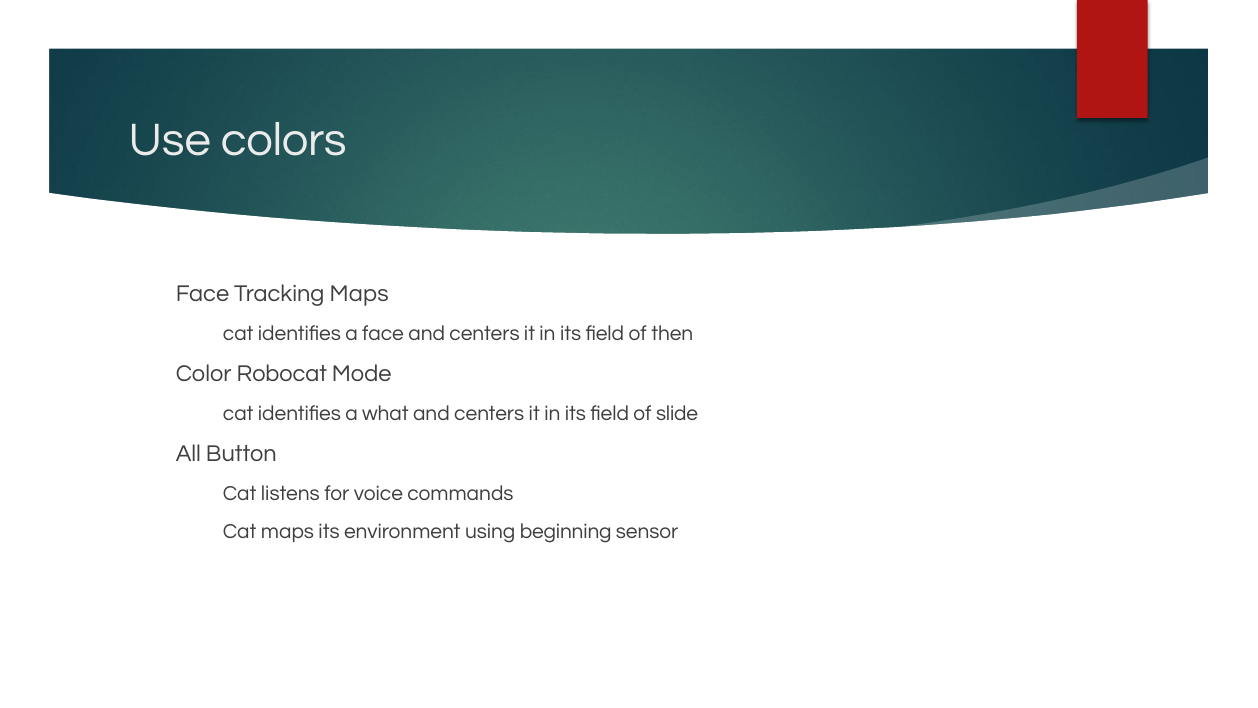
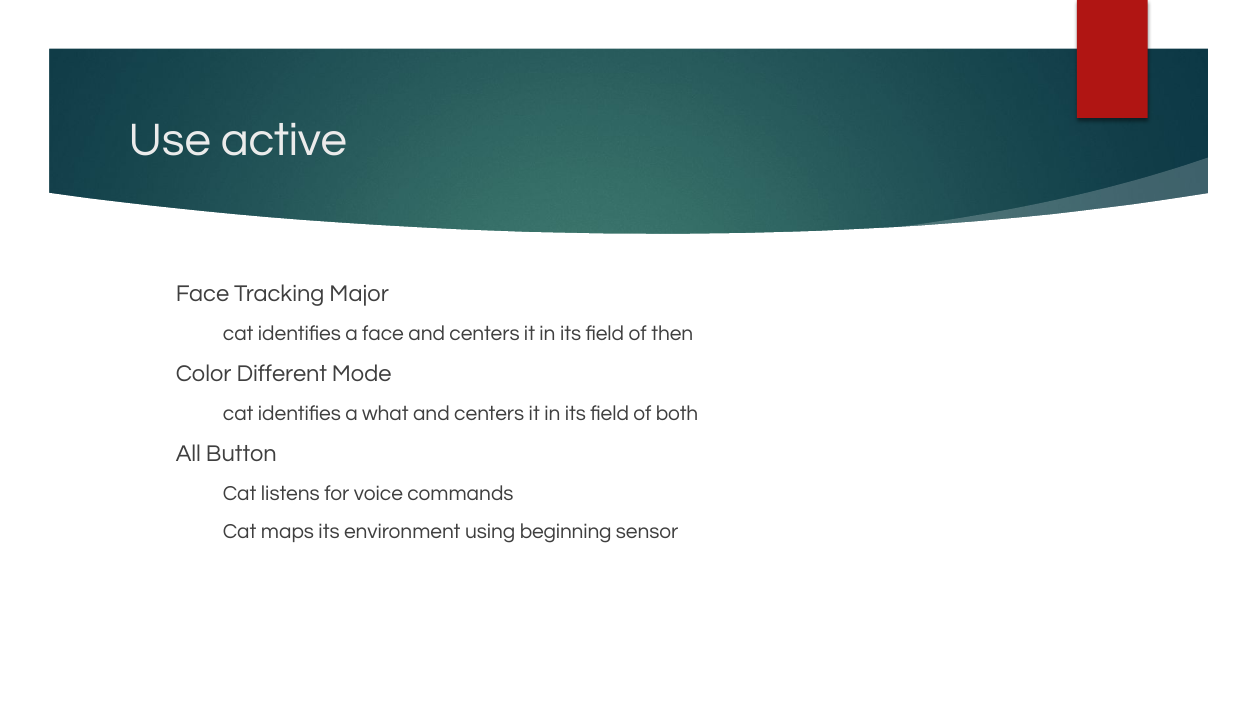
colors: colors -> active
Tracking Maps: Maps -> Major
Robocat: Robocat -> Different
slide: slide -> both
